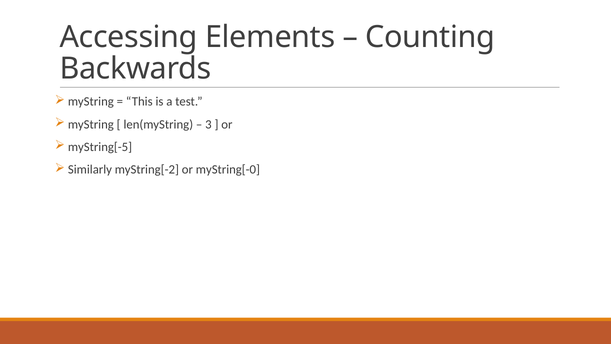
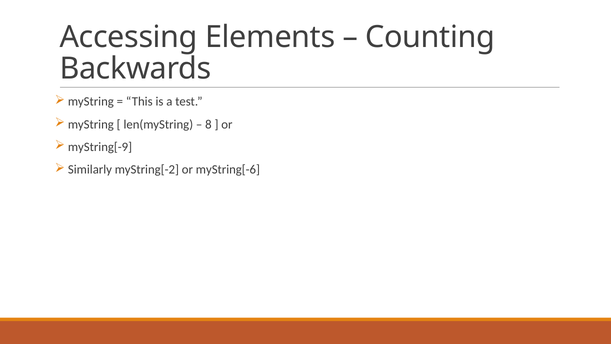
3: 3 -> 8
myString[-5: myString[-5 -> myString[-9
myString[-0: myString[-0 -> myString[-6
